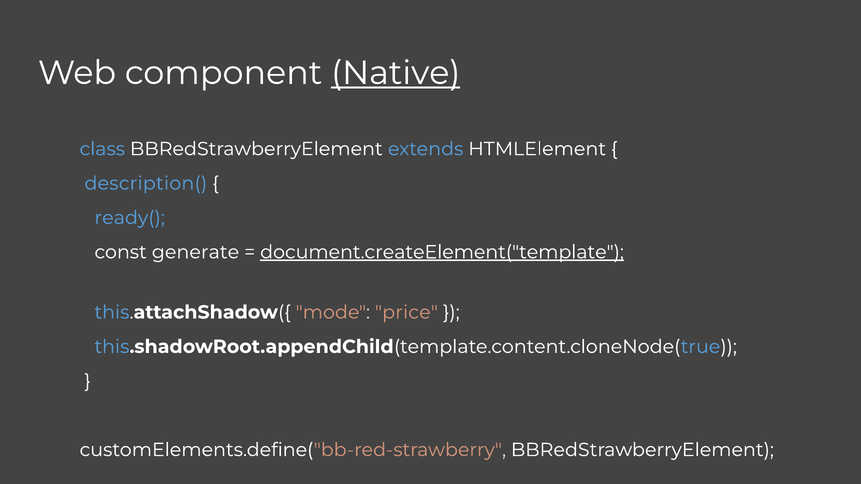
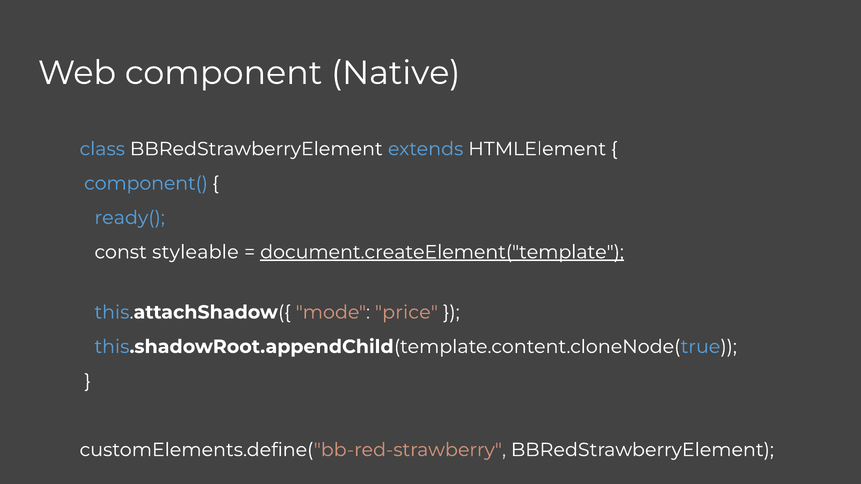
Native underline: present -> none
description(: description( -> component(
generate: generate -> styleable
